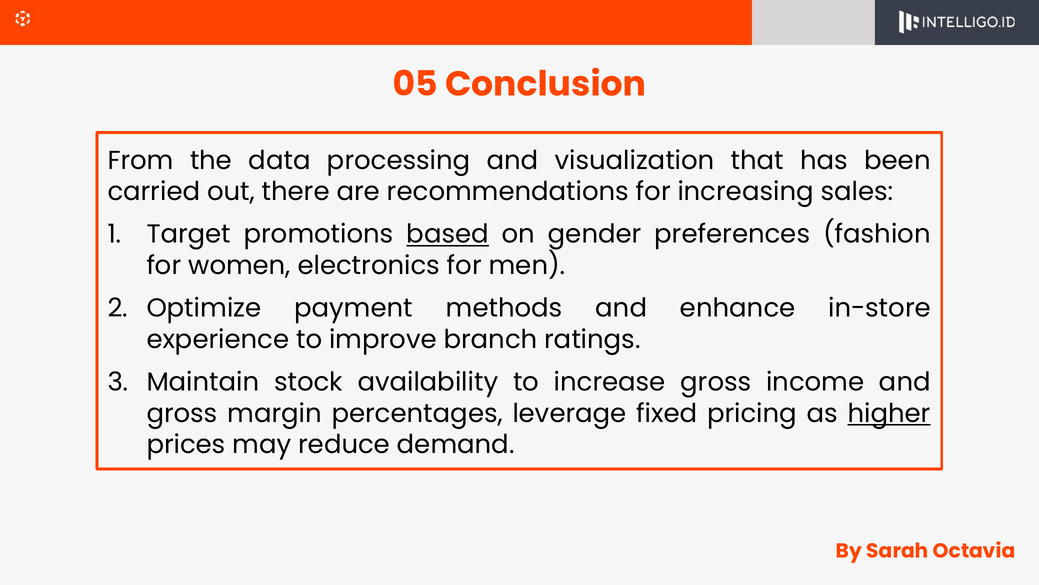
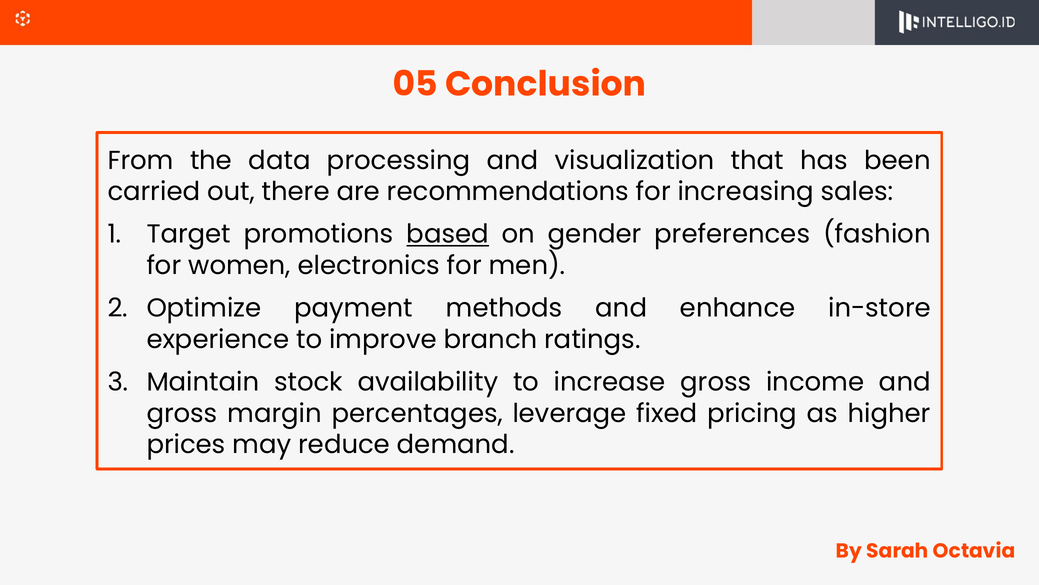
higher underline: present -> none
